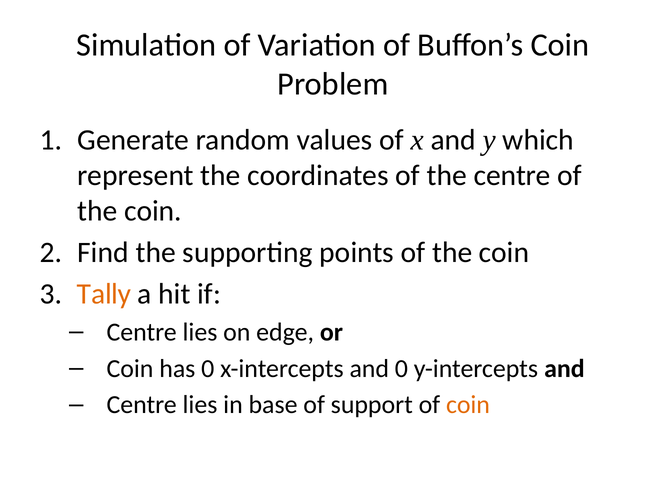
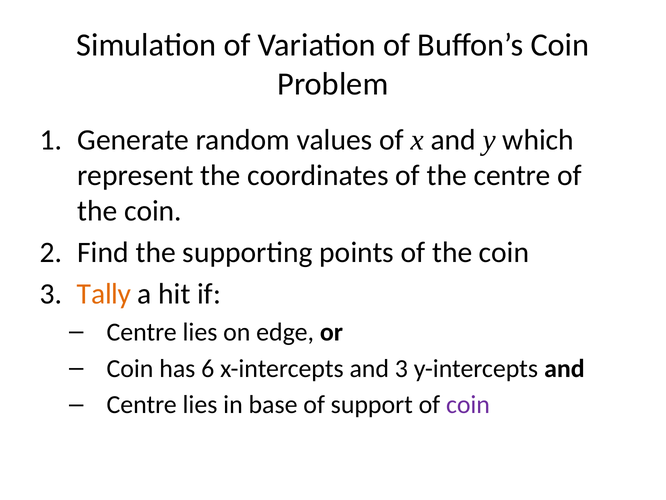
has 0: 0 -> 6
and 0: 0 -> 3
coin at (468, 405) colour: orange -> purple
